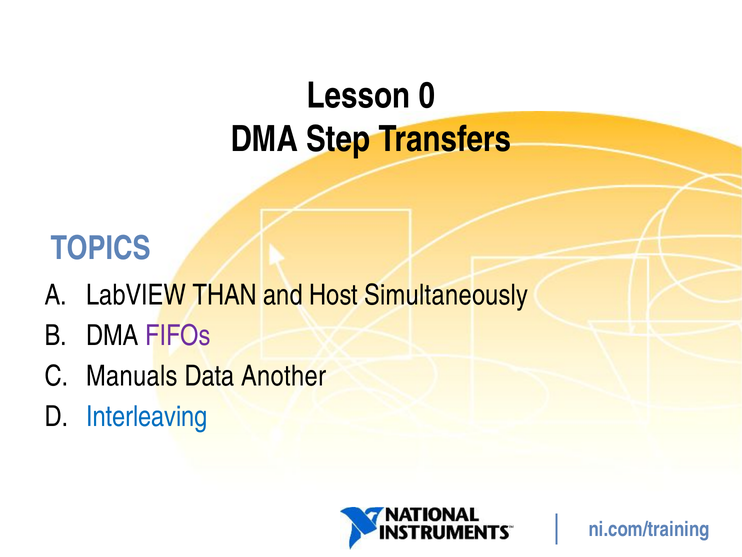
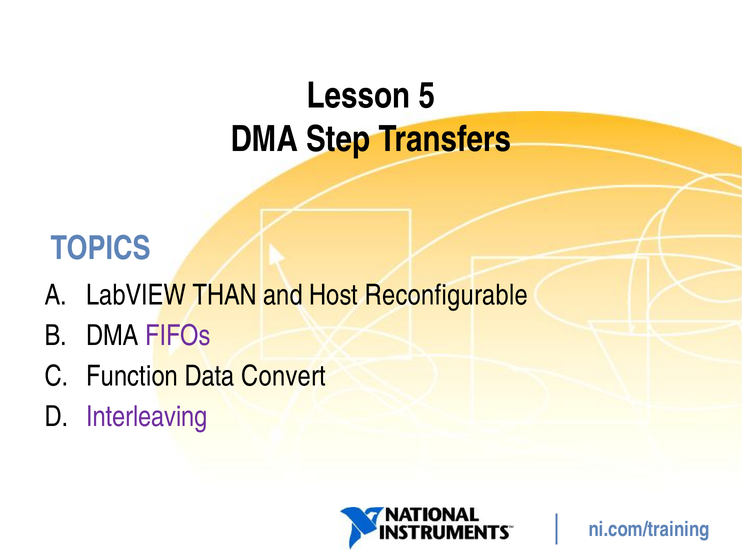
0: 0 -> 5
Simultaneously: Simultaneously -> Reconfigurable
Manuals: Manuals -> Function
Another: Another -> Convert
Interleaving colour: blue -> purple
